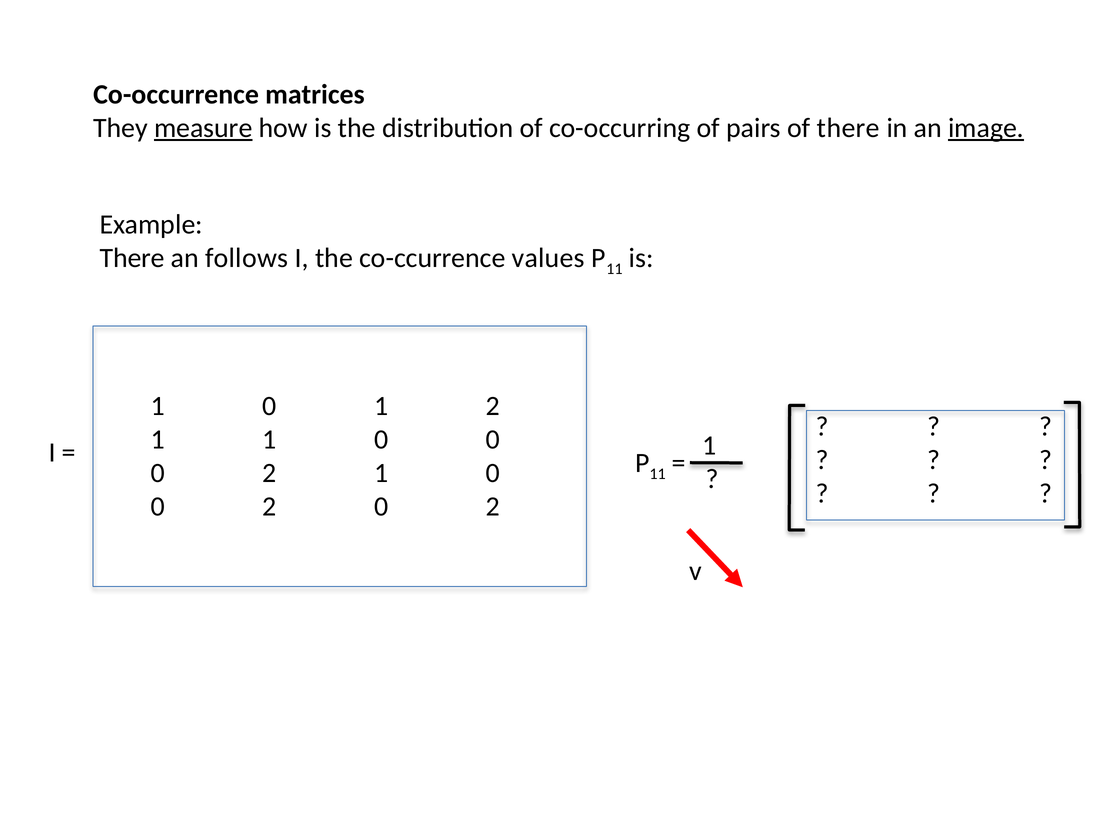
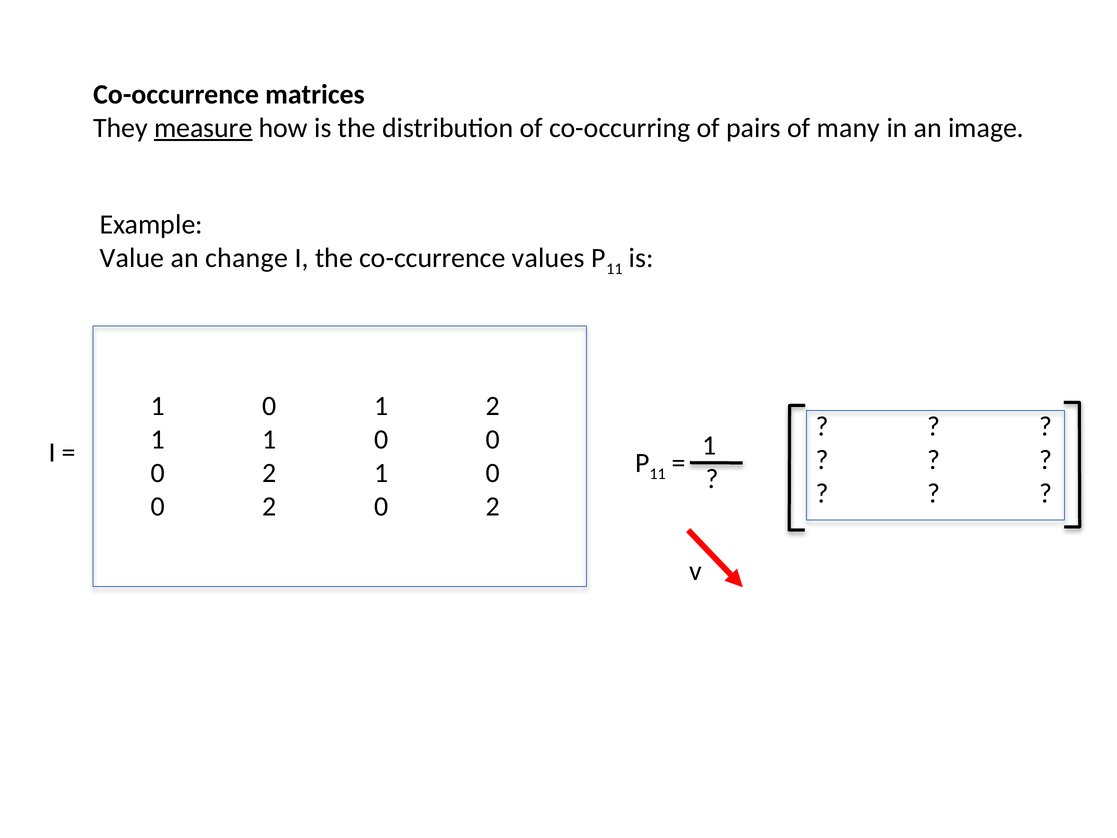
of there: there -> many
image underline: present -> none
There at (132, 258): There -> Value
follows: follows -> change
